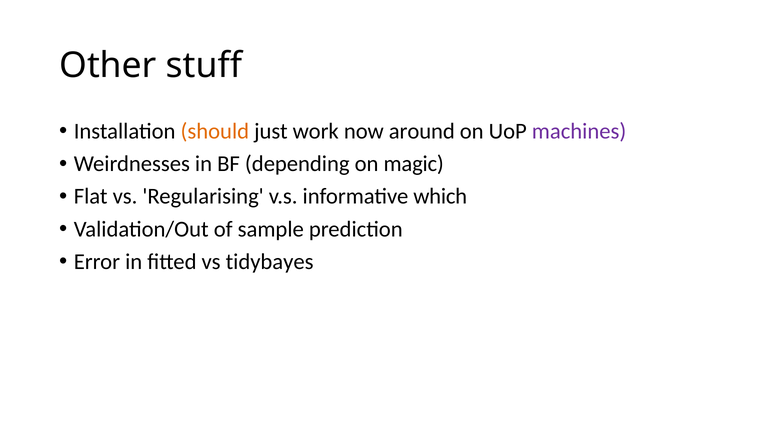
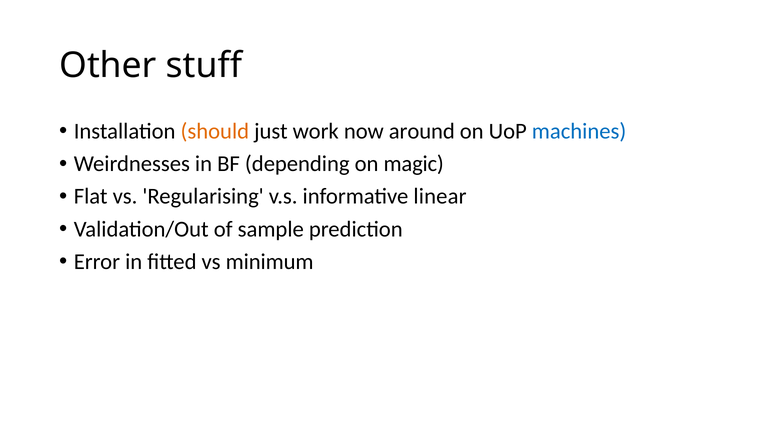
machines colour: purple -> blue
which: which -> linear
tidybayes: tidybayes -> minimum
